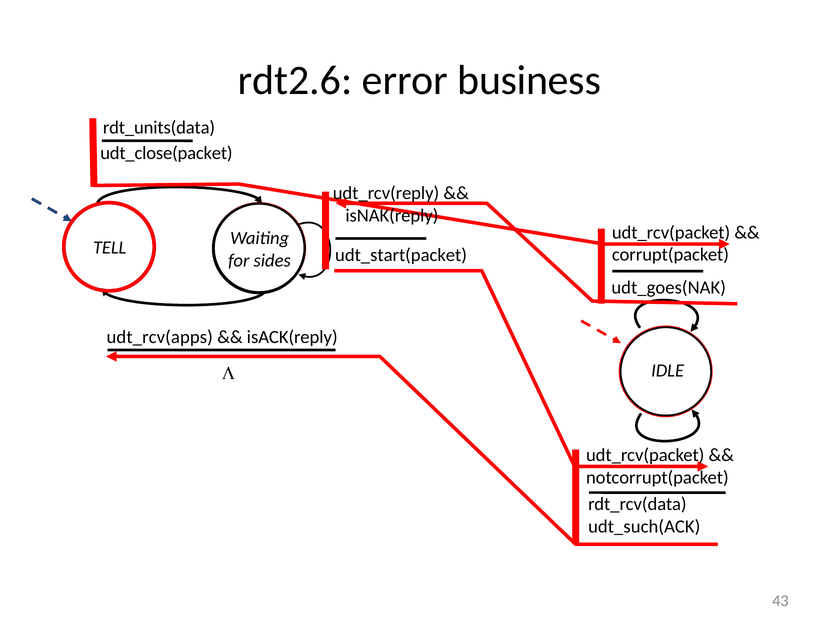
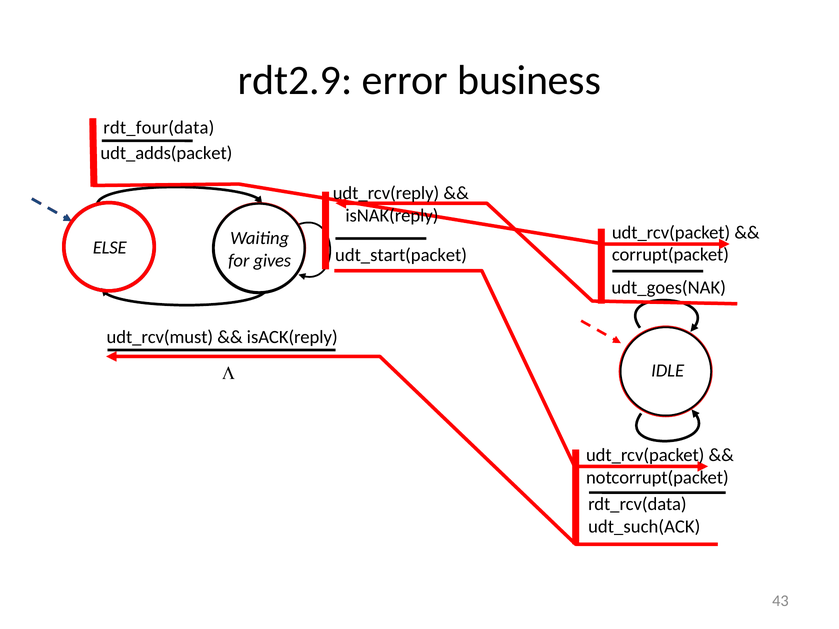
rdt2.6: rdt2.6 -> rdt2.9
rdt_units(data: rdt_units(data -> rdt_four(data
udt_close(packet: udt_close(packet -> udt_adds(packet
TELL: TELL -> ELSE
sides: sides -> gives
udt_rcv(apps: udt_rcv(apps -> udt_rcv(must
